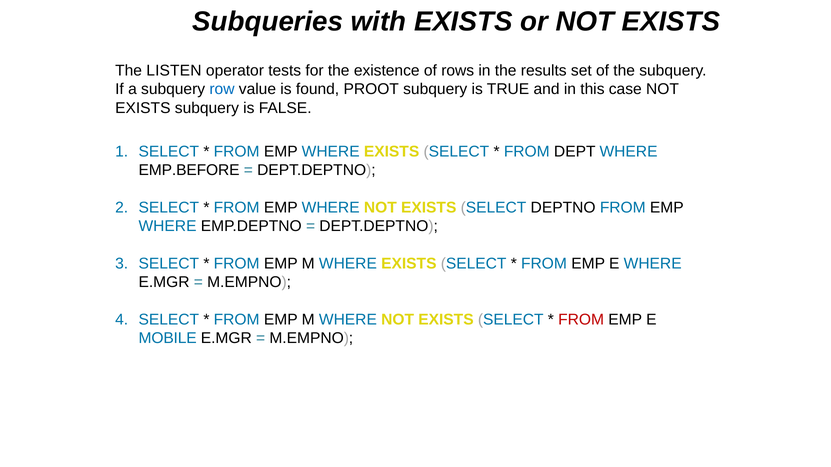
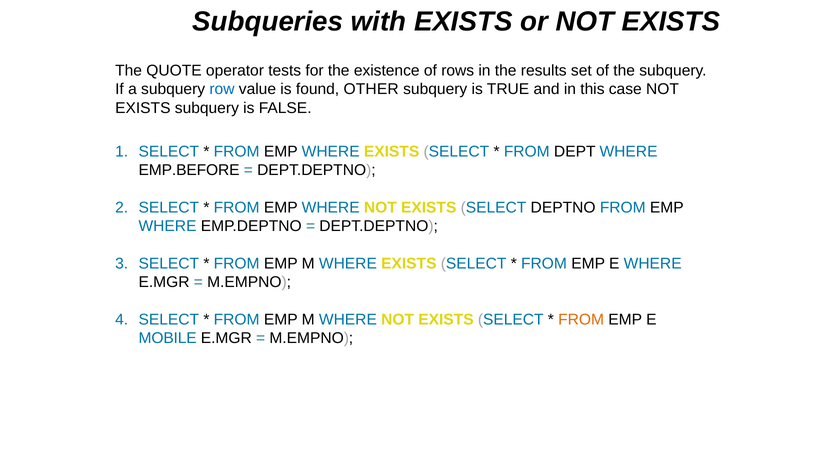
LISTEN: LISTEN -> QUOTE
PROOT: PROOT -> OTHER
FROM at (581, 320) colour: red -> orange
